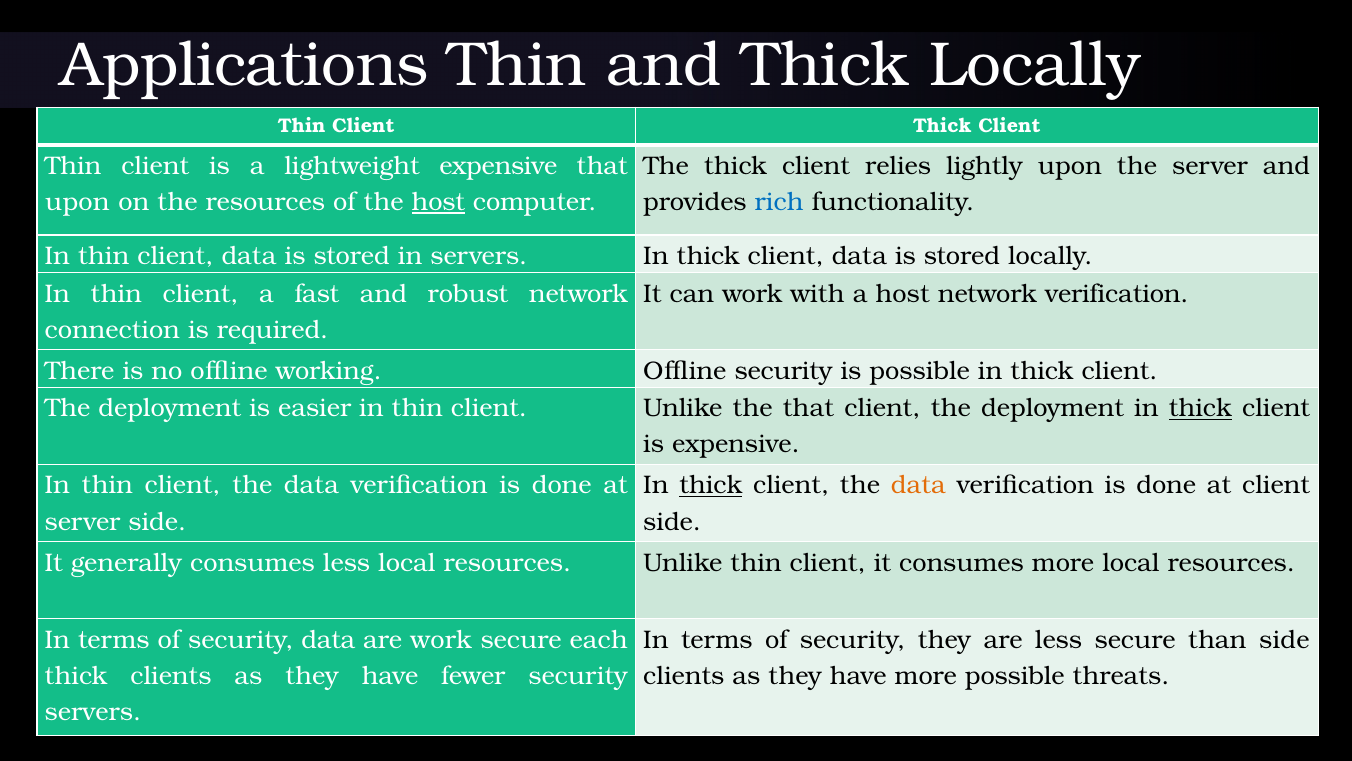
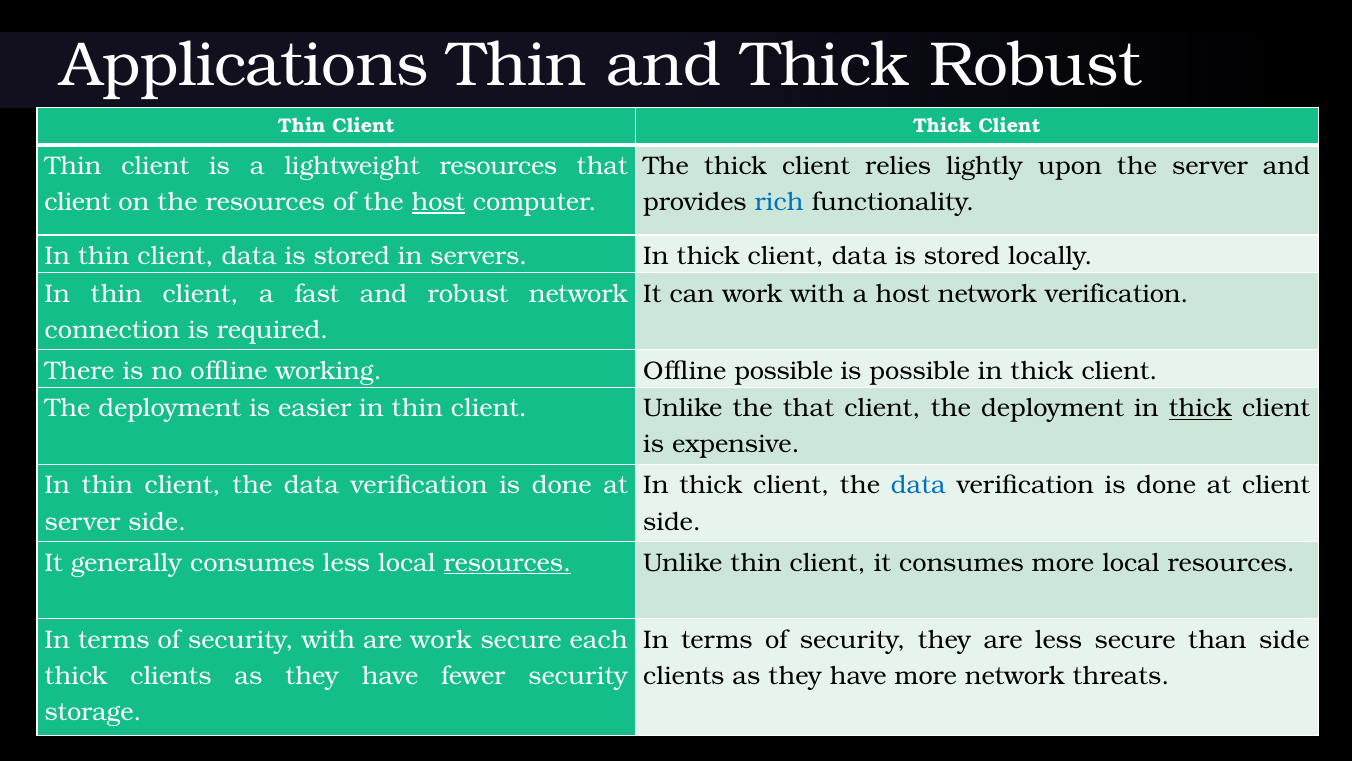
Thick Locally: Locally -> Robust
lightweight expensive: expensive -> resources
upon at (77, 202): upon -> client
Offline security: security -> possible
thick at (711, 485) underline: present -> none
data at (918, 485) colour: orange -> blue
resources at (507, 562) underline: none -> present
security data: data -> with
more possible: possible -> network
servers at (93, 712): servers -> storage
